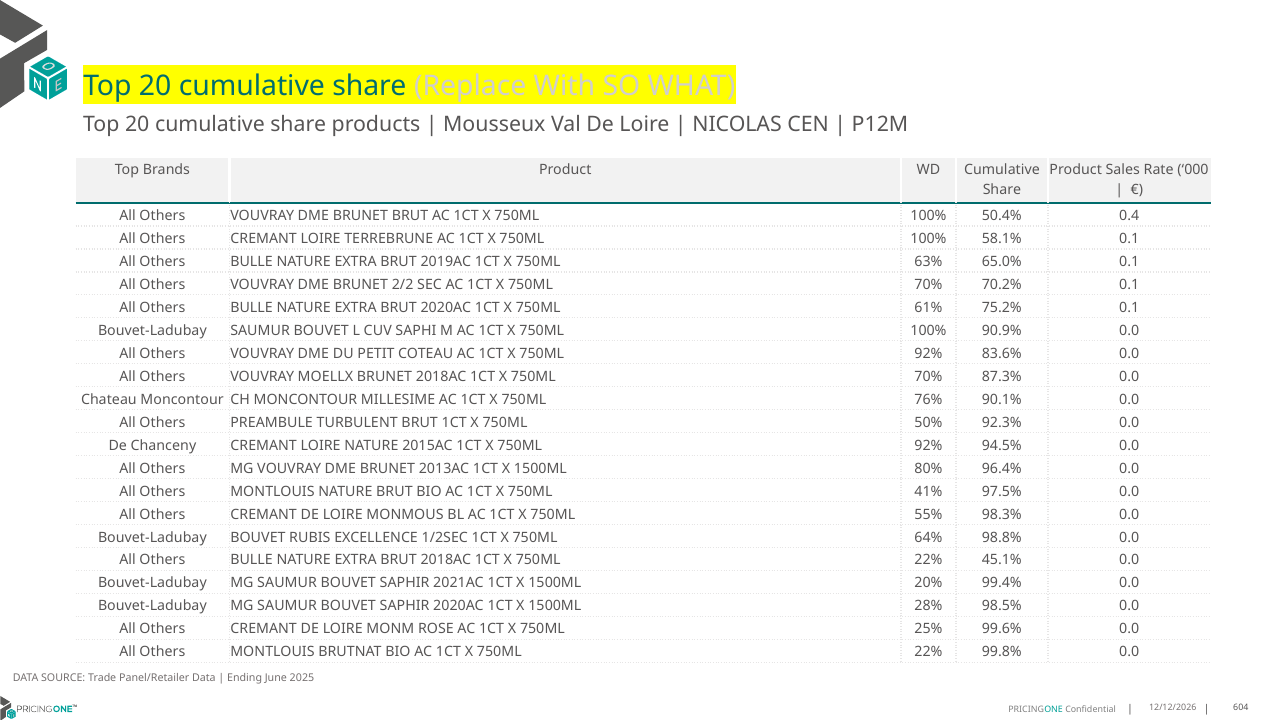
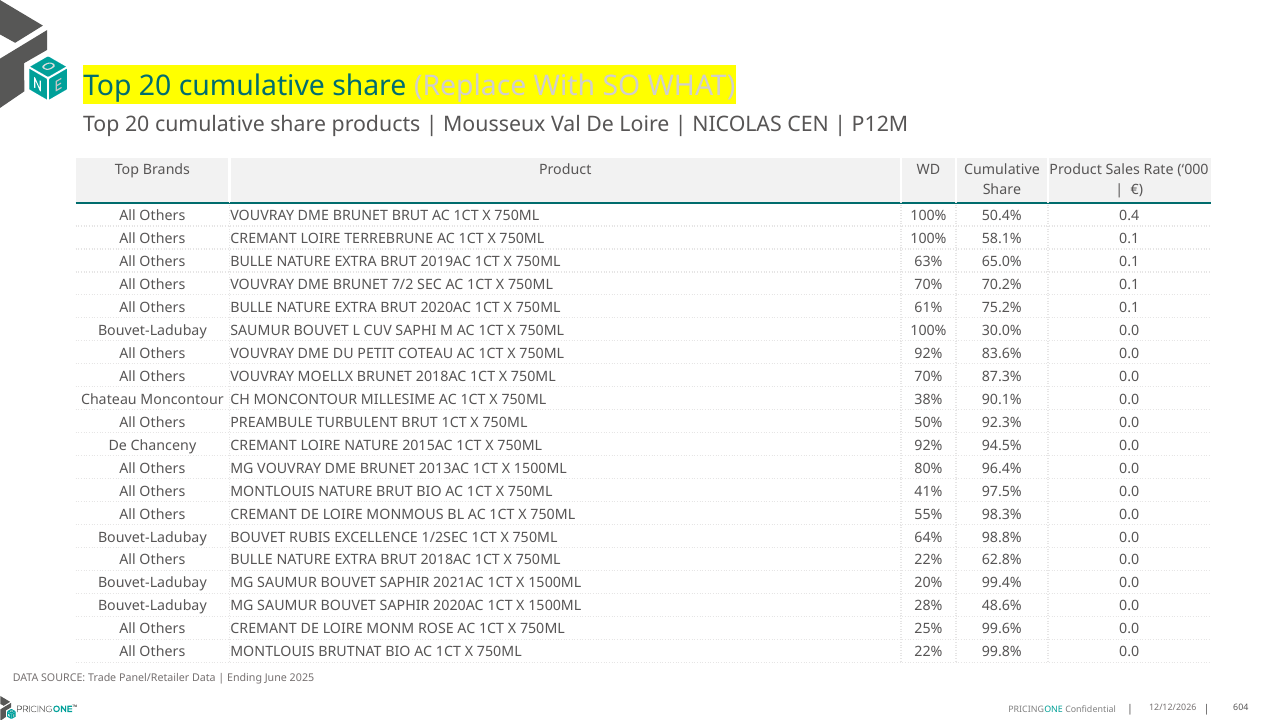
2/2: 2/2 -> 7/2
90.9%: 90.9% -> 30.0%
76%: 76% -> 38%
45.1%: 45.1% -> 62.8%
98.5%: 98.5% -> 48.6%
